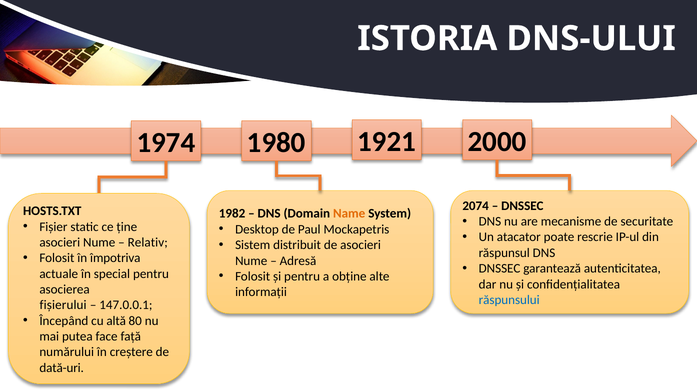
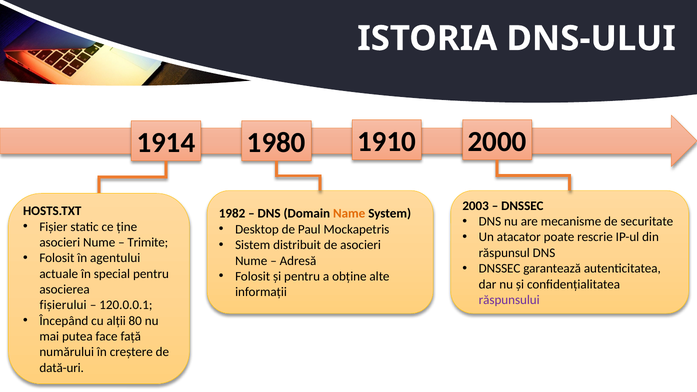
1974: 1974 -> 1914
1921: 1921 -> 1910
2074: 2074 -> 2003
Relativ: Relativ -> Trimite
împotriva: împotriva -> agentului
răspunsului colour: blue -> purple
147.0.0.1: 147.0.0.1 -> 120.0.0.1
altă: altă -> alții
